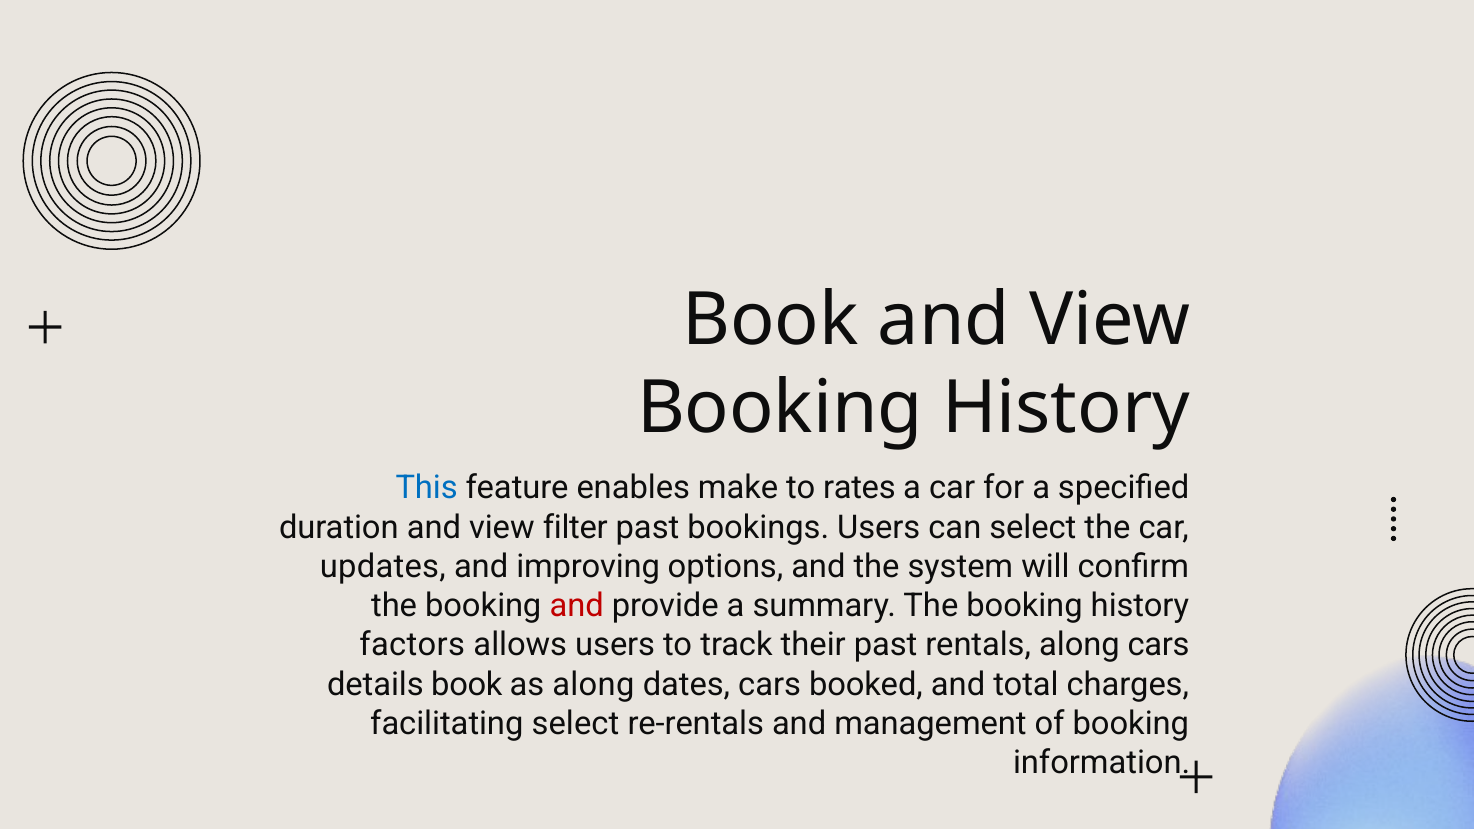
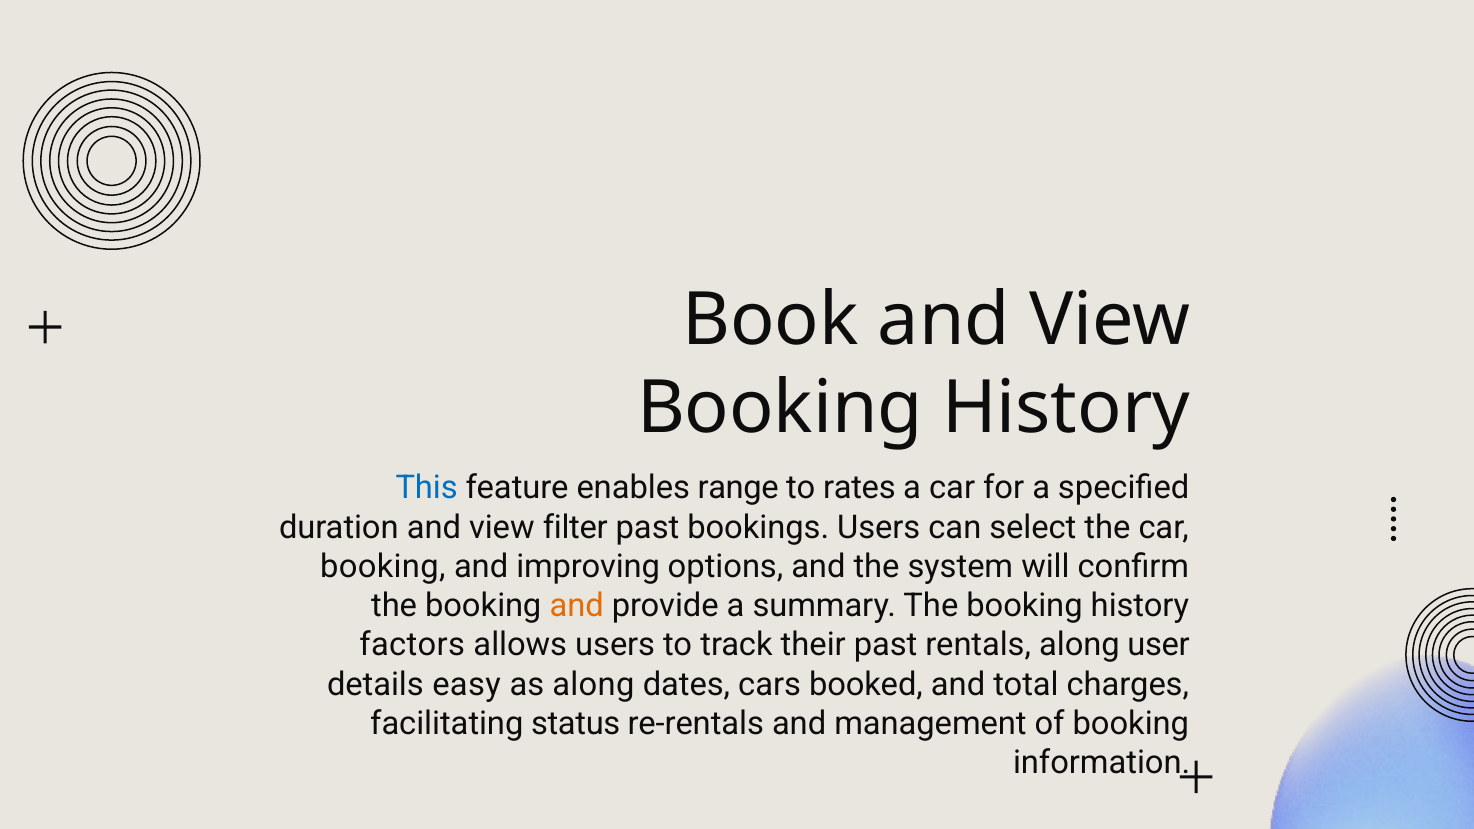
make: make -> range
updates at (383, 567): updates -> booking
and at (577, 606) colour: red -> orange
along cars: cars -> user
details book: book -> easy
facilitating select: select -> status
